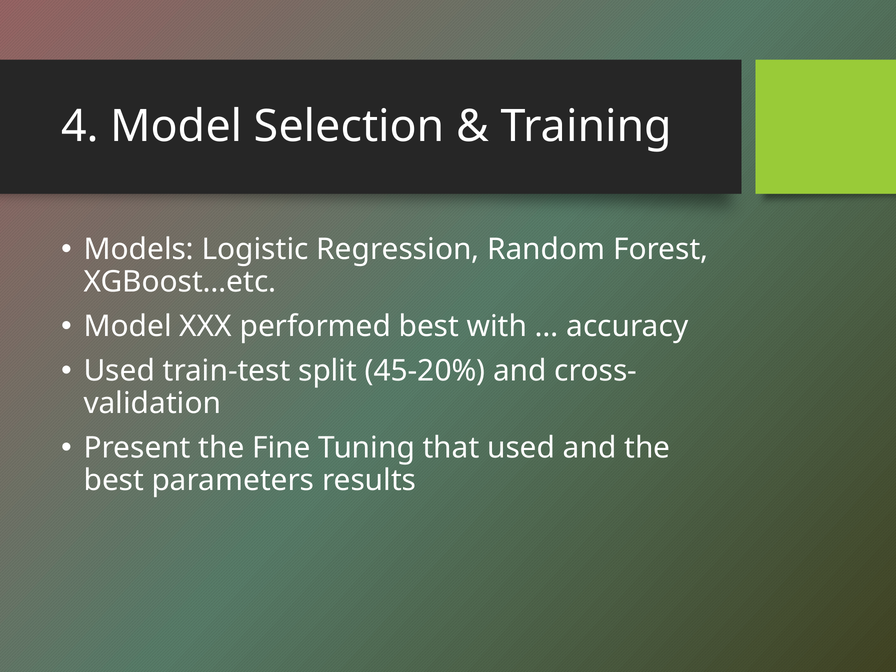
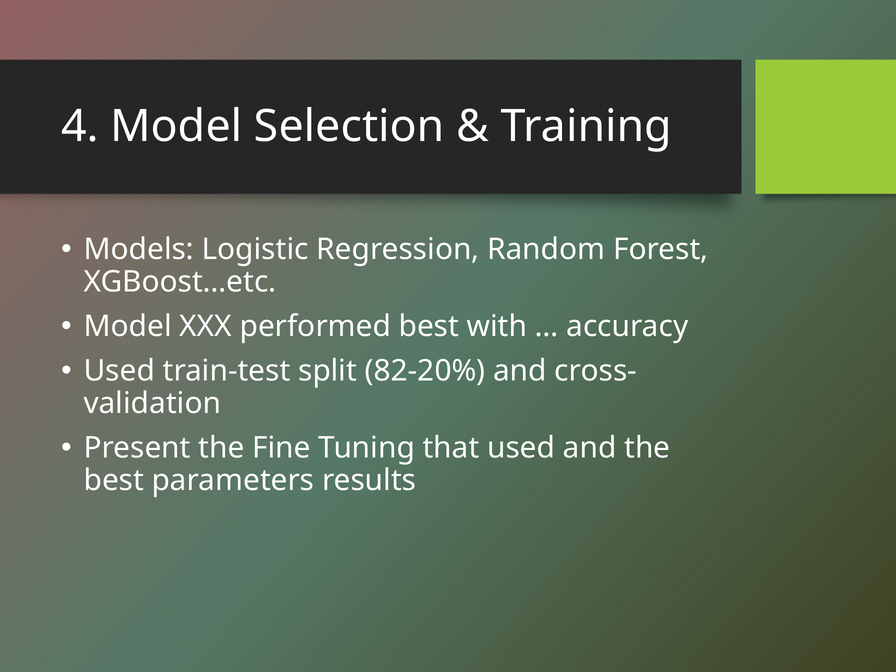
45-20%: 45-20% -> 82-20%
